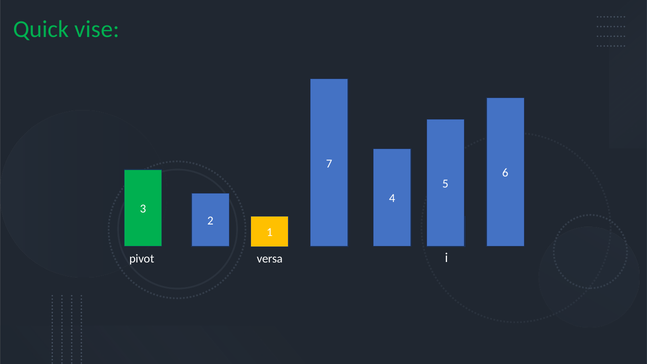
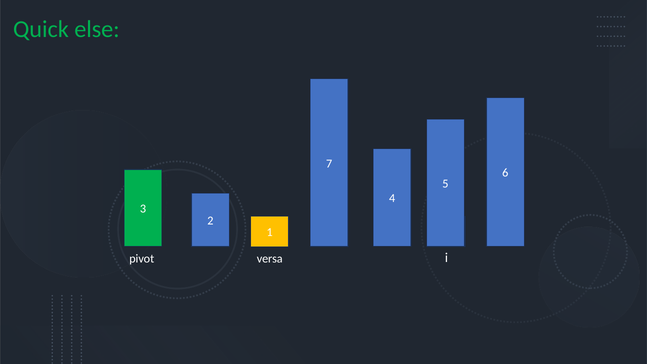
vise: vise -> else
